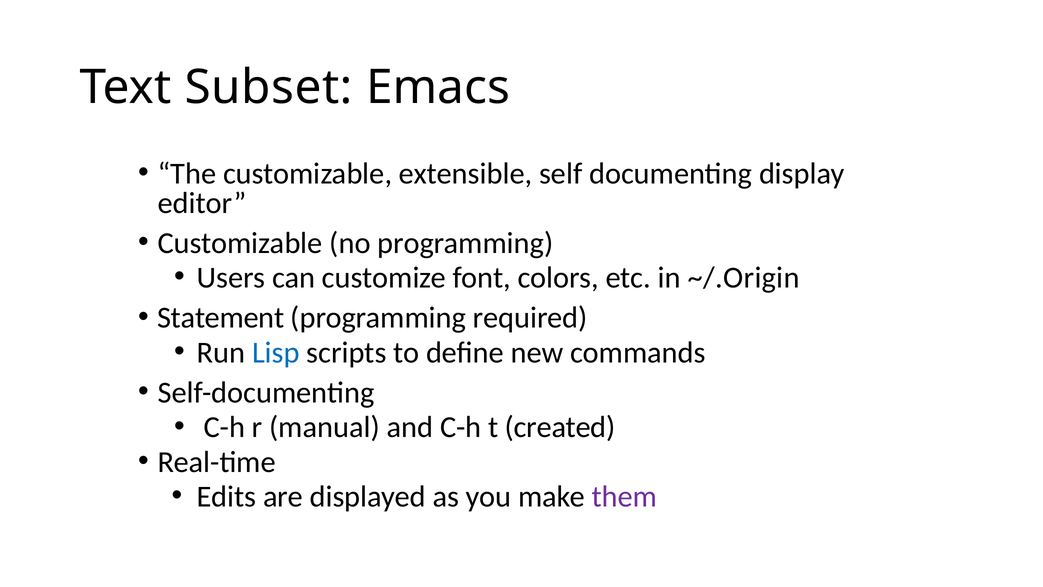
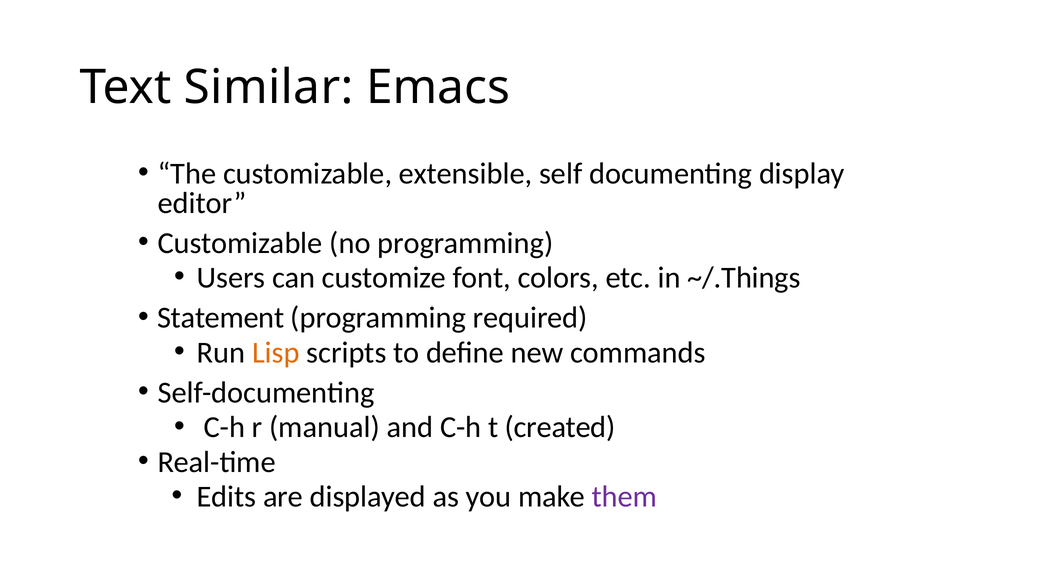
Subset: Subset -> Similar
~/.Origin: ~/.Origin -> ~/.Things
Lisp colour: blue -> orange
